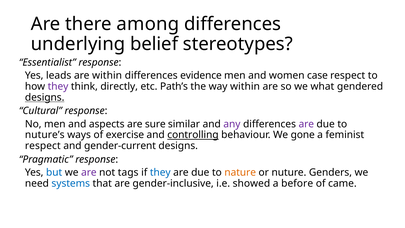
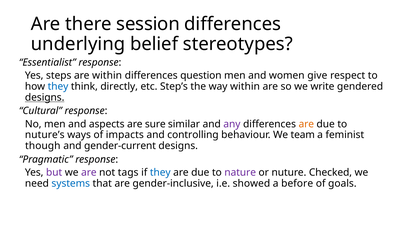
among: among -> session
leads: leads -> steps
evidence: evidence -> question
case: case -> give
they at (58, 86) colour: purple -> blue
Path’s: Path’s -> Step’s
what: what -> write
are at (306, 124) colour: purple -> orange
exercise: exercise -> impacts
controlling underline: present -> none
gone: gone -> team
respect at (43, 146): respect -> though
but colour: blue -> purple
nature colour: orange -> purple
Genders: Genders -> Checked
came: came -> goals
